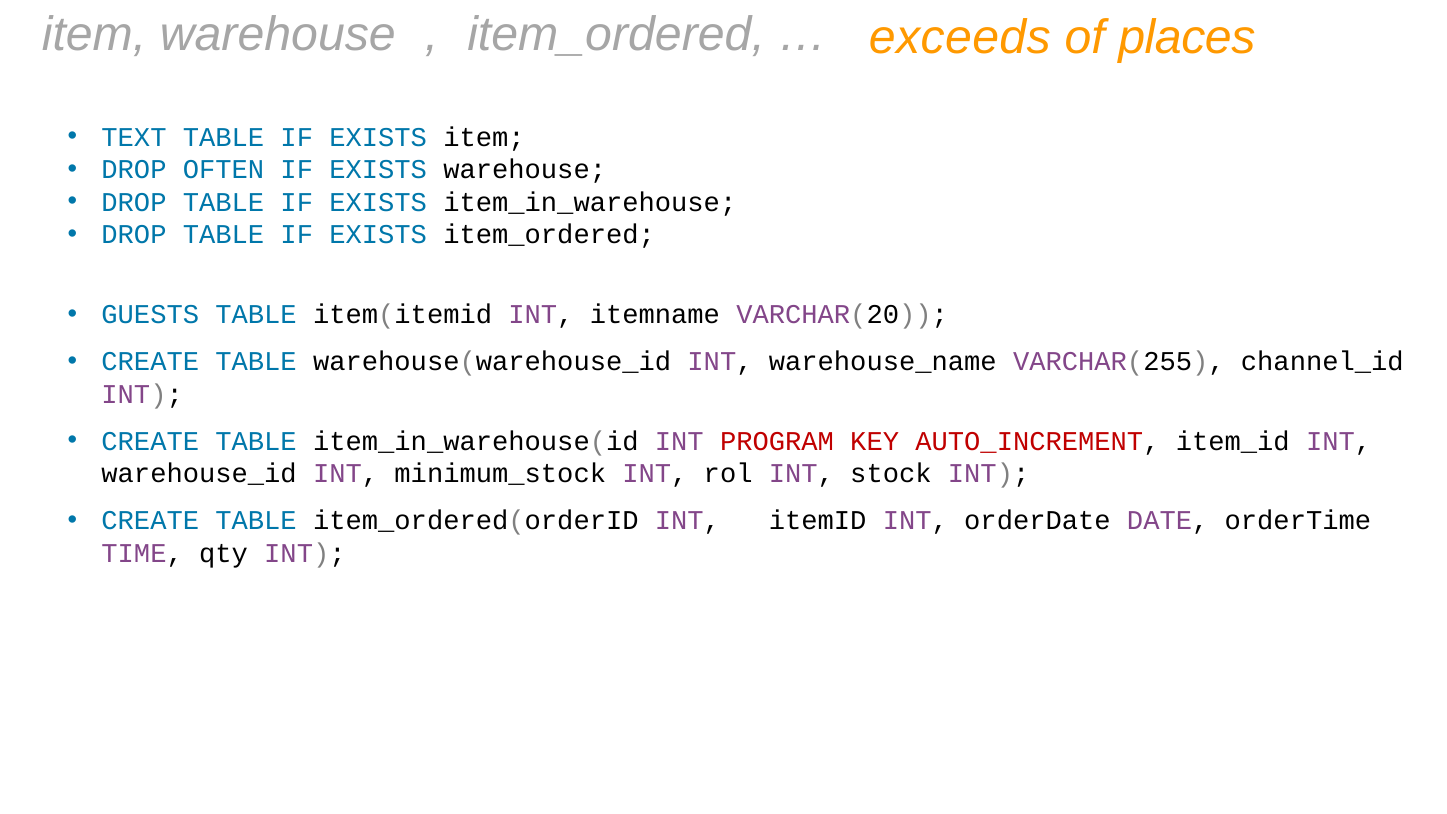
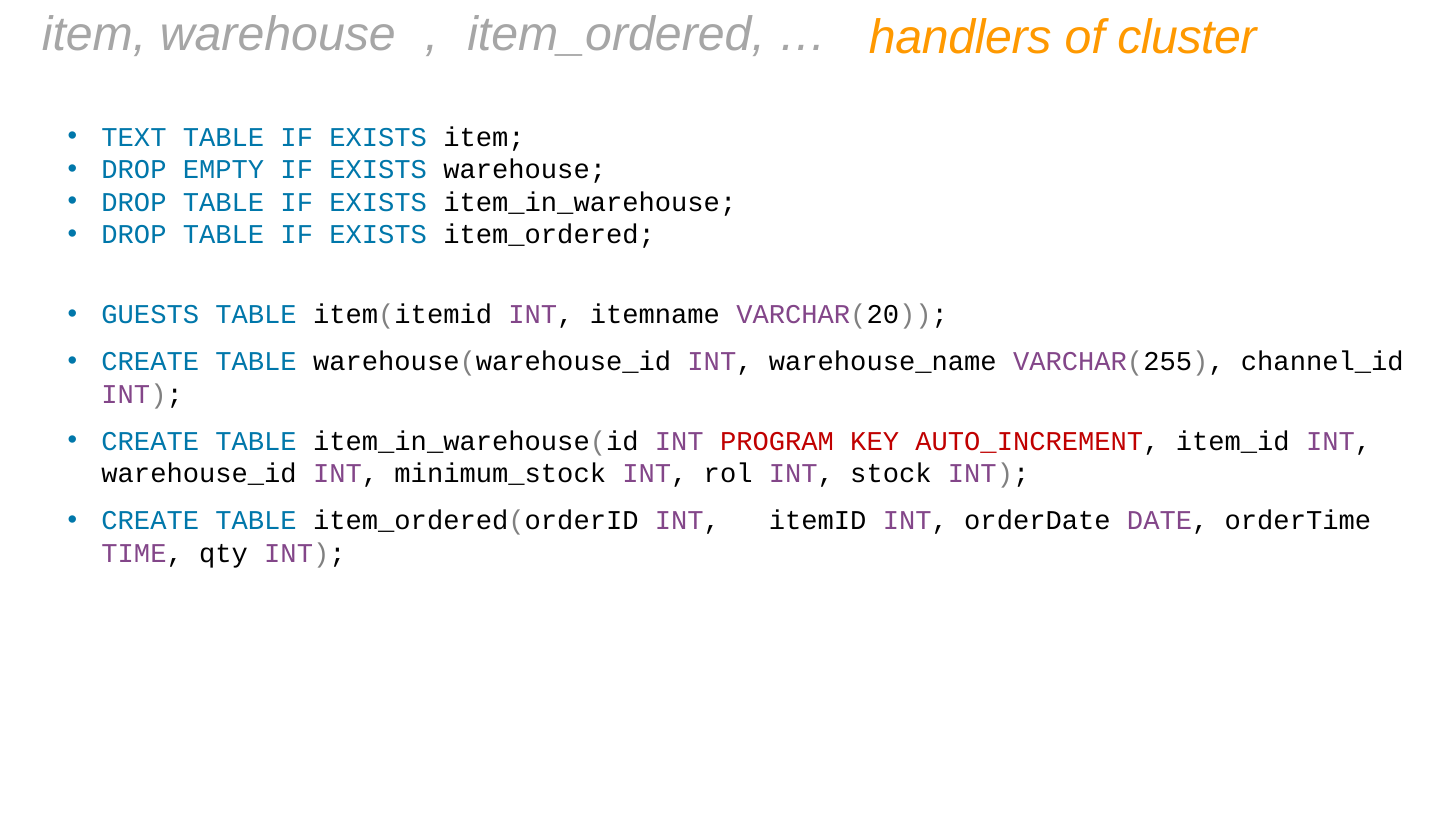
exceeds: exceeds -> handlers
places: places -> cluster
OFTEN: OFTEN -> EMPTY
